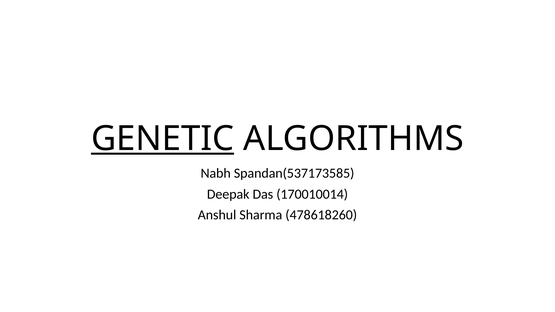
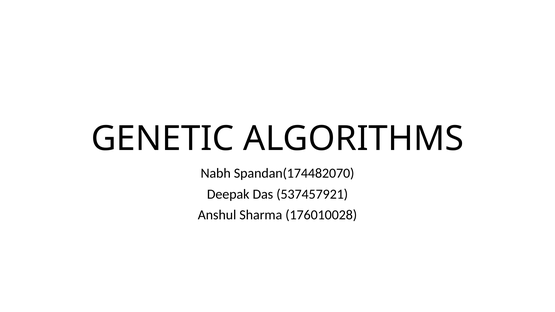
GENETIC underline: present -> none
Spandan(537173585: Spandan(537173585 -> Spandan(174482070
170010014: 170010014 -> 537457921
478618260: 478618260 -> 176010028
